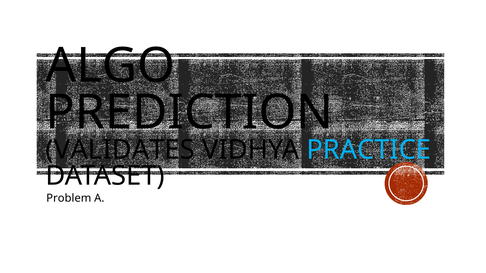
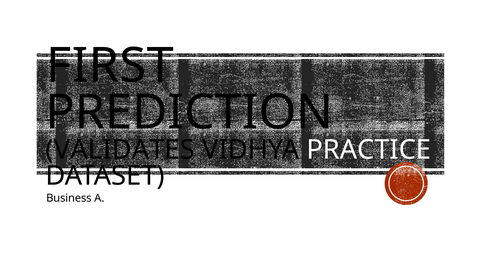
ALGO: ALGO -> FIRST
PRACTICE colour: light blue -> white
Problem: Problem -> Business
